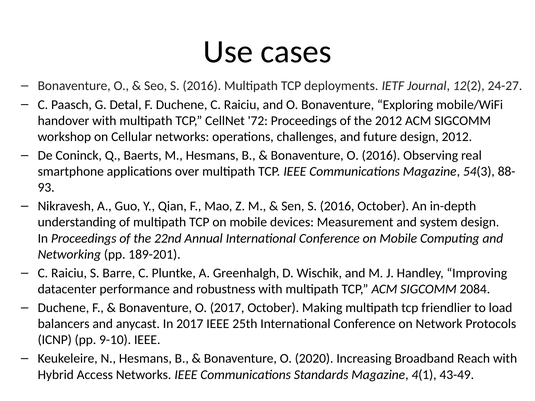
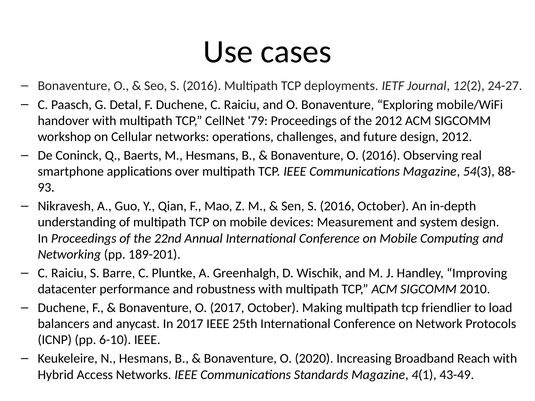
72: 72 -> 79
2084: 2084 -> 2010
9-10: 9-10 -> 6-10
